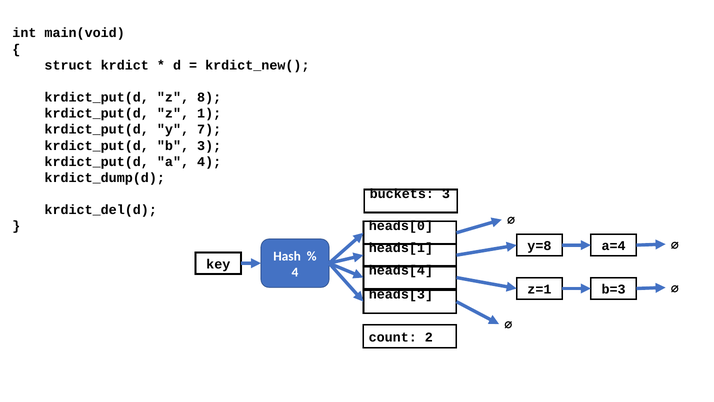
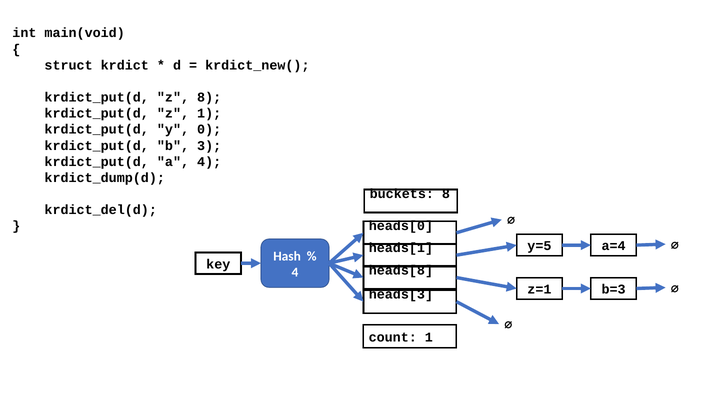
7: 7 -> 0
buckets 3: 3 -> 8
y=8: y=8 -> y=5
heads[4: heads[4 -> heads[8
count 2: 2 -> 1
